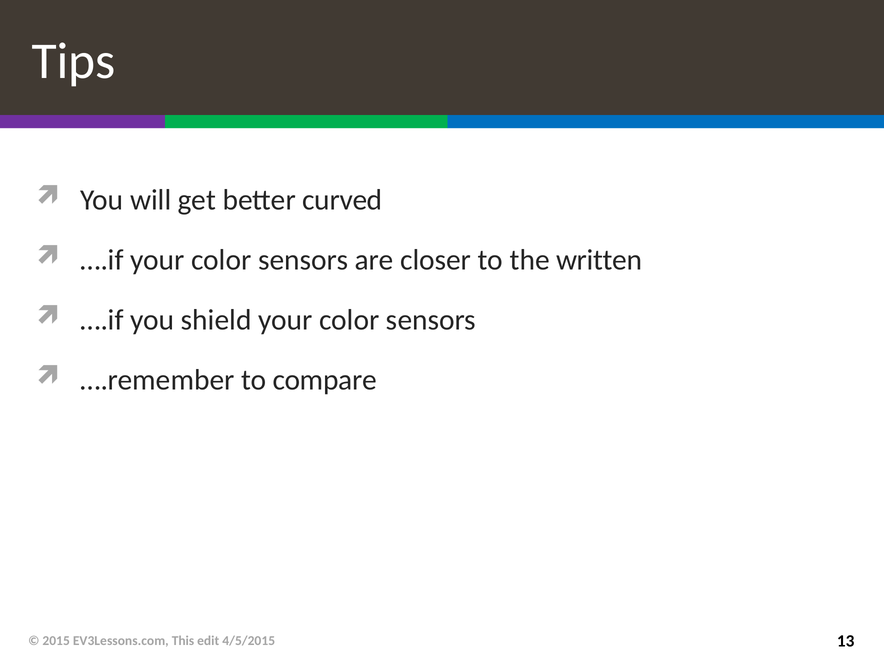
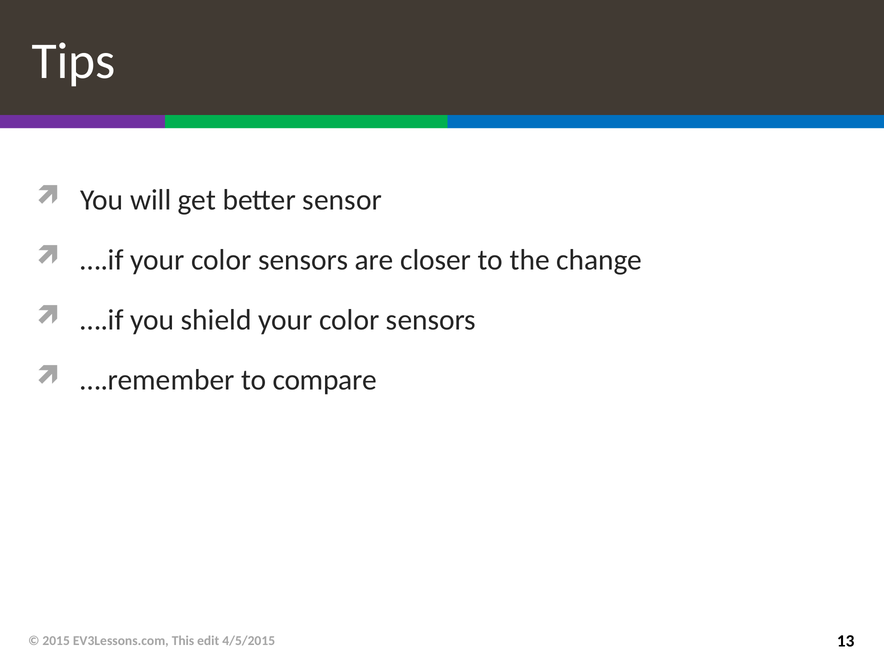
curved: curved -> sensor
written: written -> change
